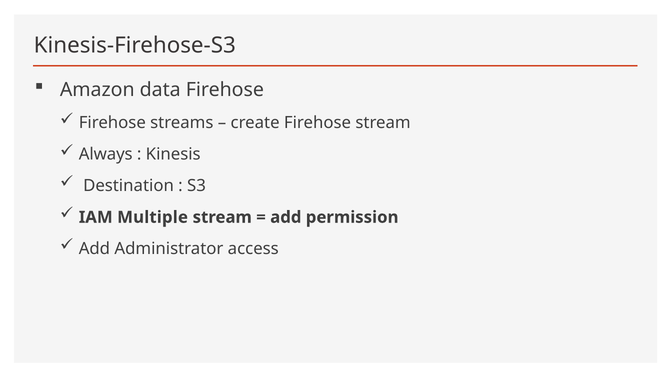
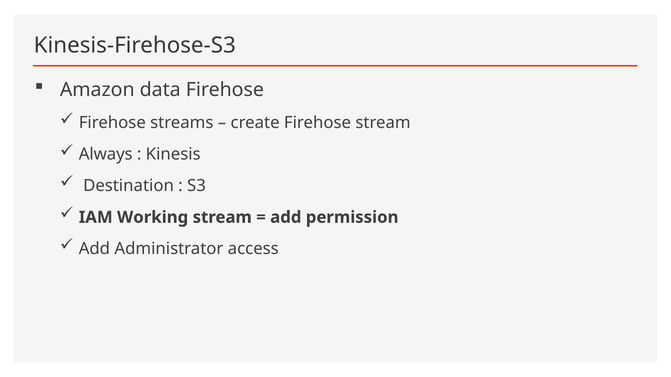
Multiple: Multiple -> Working
